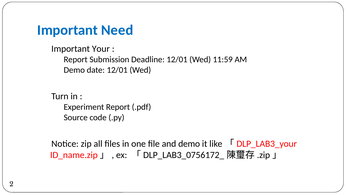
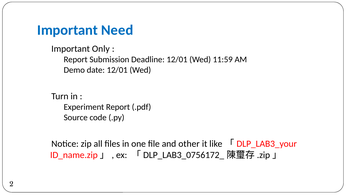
Your: Your -> Only
demo: demo -> other
